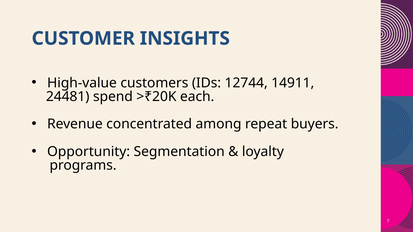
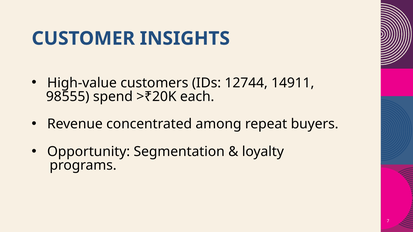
24481: 24481 -> 98555
